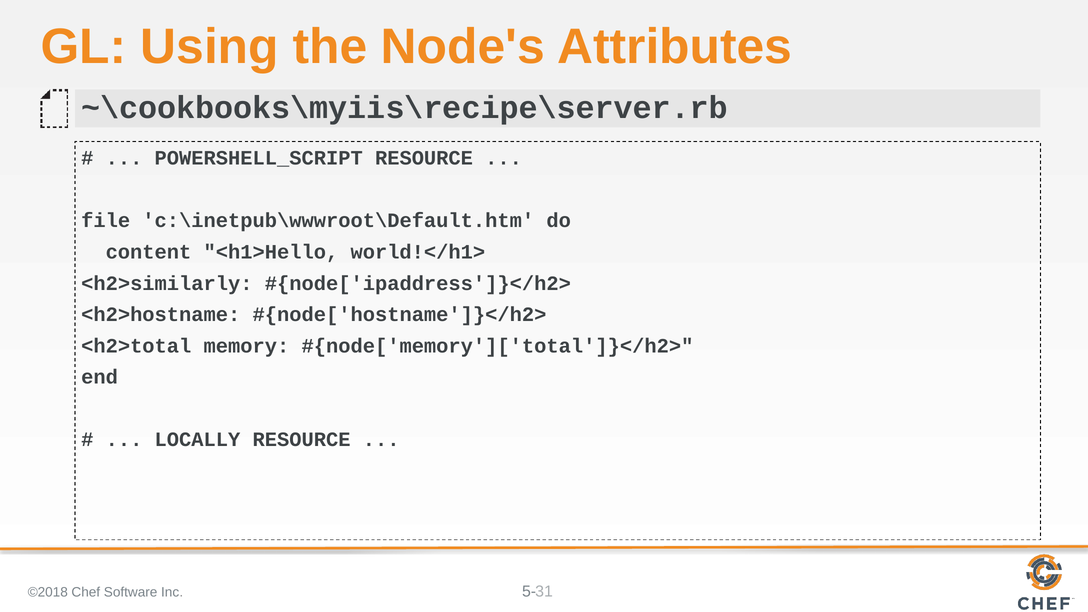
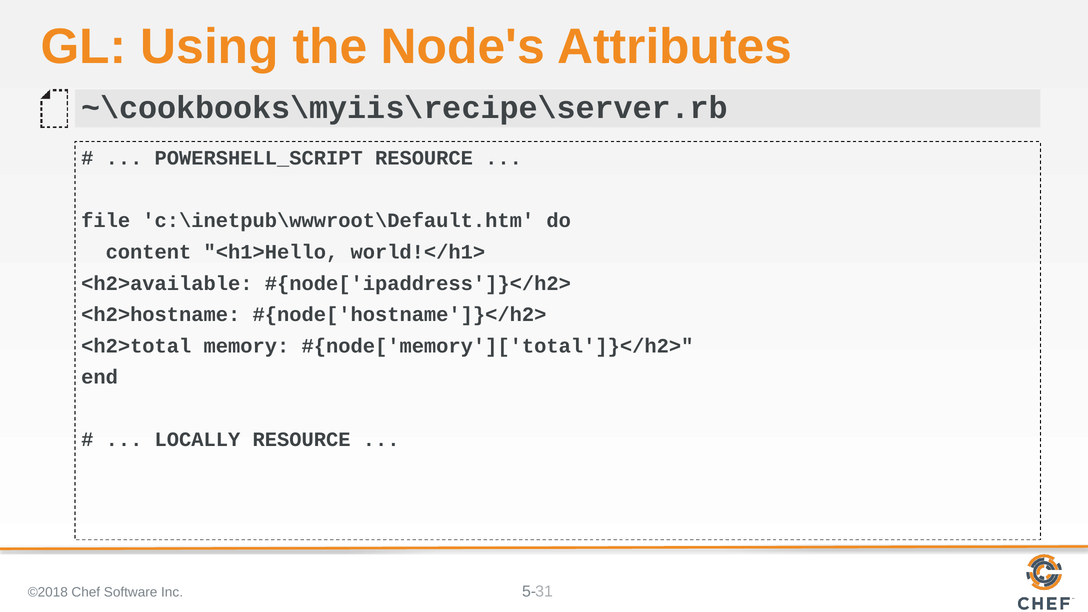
<h2>similarly: <h2>similarly -> <h2>available
